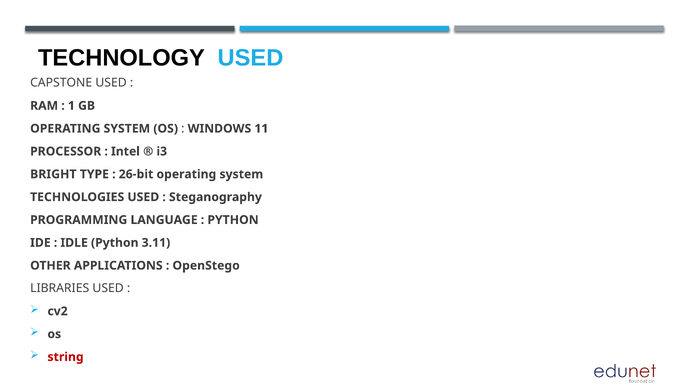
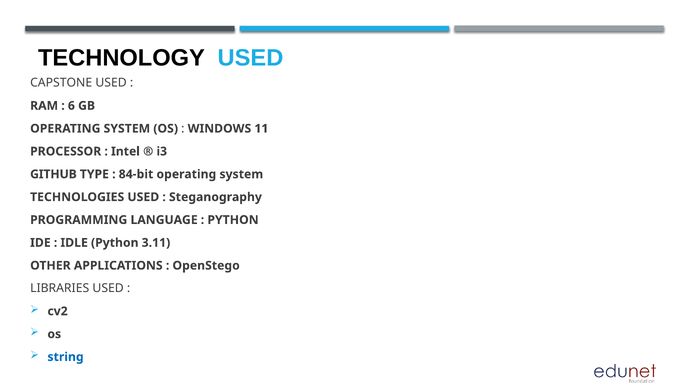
1: 1 -> 6
BRIGHT: BRIGHT -> GITHUB
26-bit: 26-bit -> 84-bit
string colour: red -> blue
